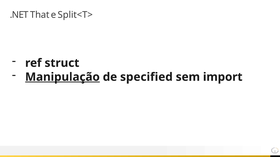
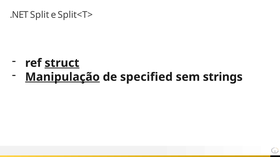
That: That -> Split
struct underline: none -> present
import: import -> strings
